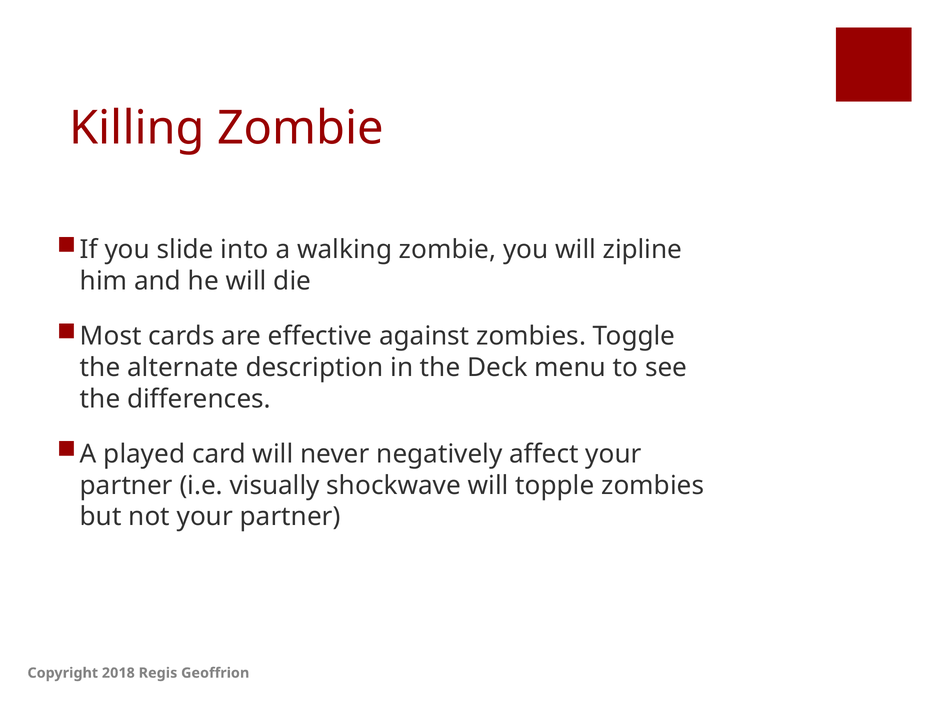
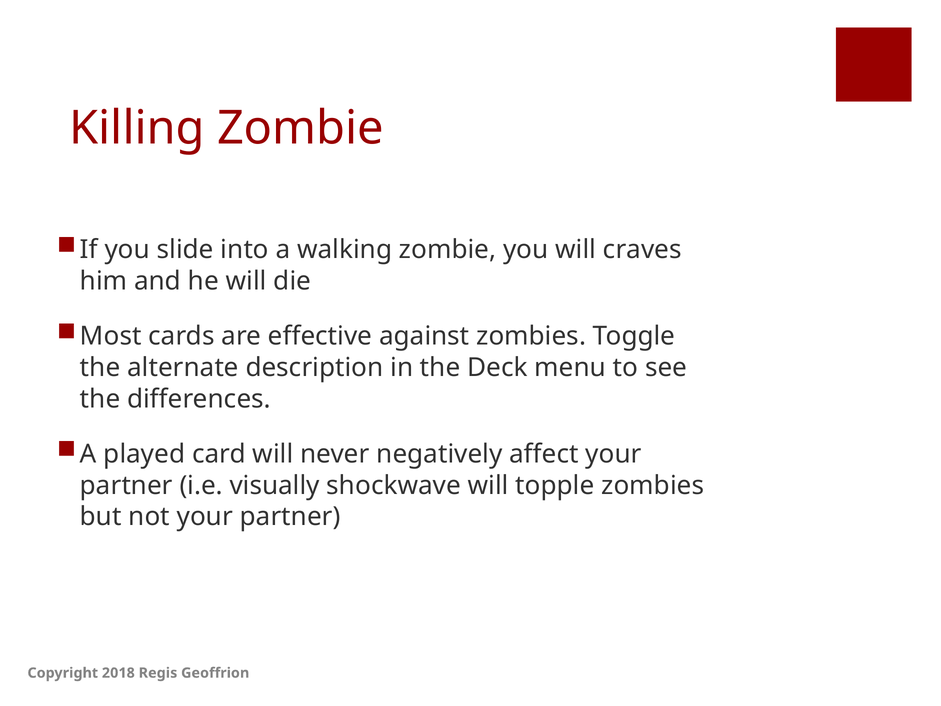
zipline: zipline -> craves
